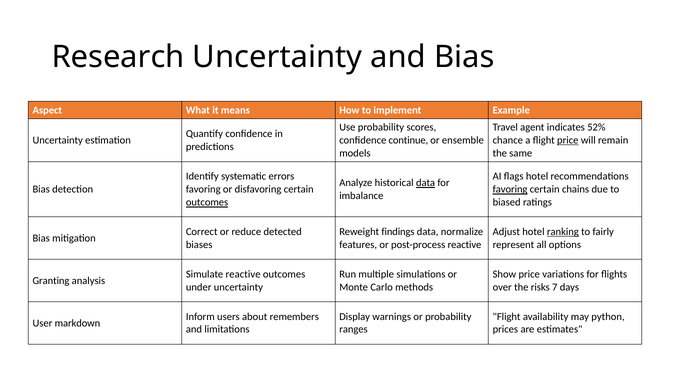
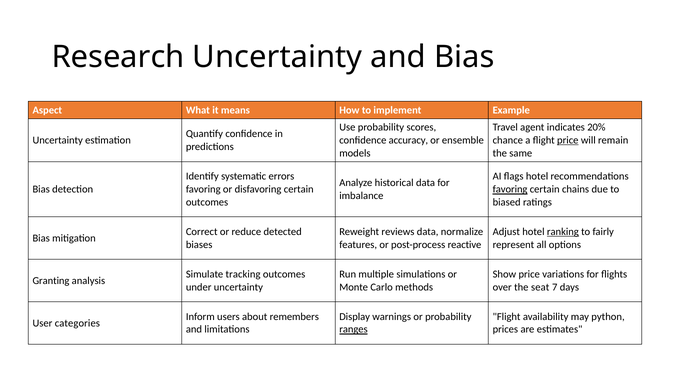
52%: 52% -> 20%
continue: continue -> accuracy
data at (426, 183) underline: present -> none
outcomes at (207, 202) underline: present -> none
findings: findings -> reviews
Simulate reactive: reactive -> tracking
risks: risks -> seat
markdown: markdown -> categories
ranges underline: none -> present
